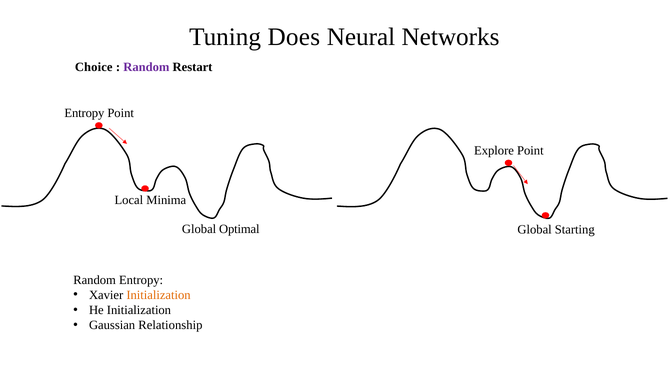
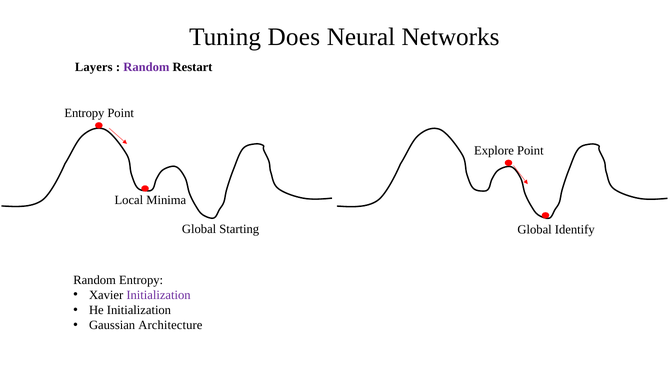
Choice: Choice -> Layers
Optimal: Optimal -> Starting
Starting: Starting -> Identify
Initialization at (159, 295) colour: orange -> purple
Relationship: Relationship -> Architecture
